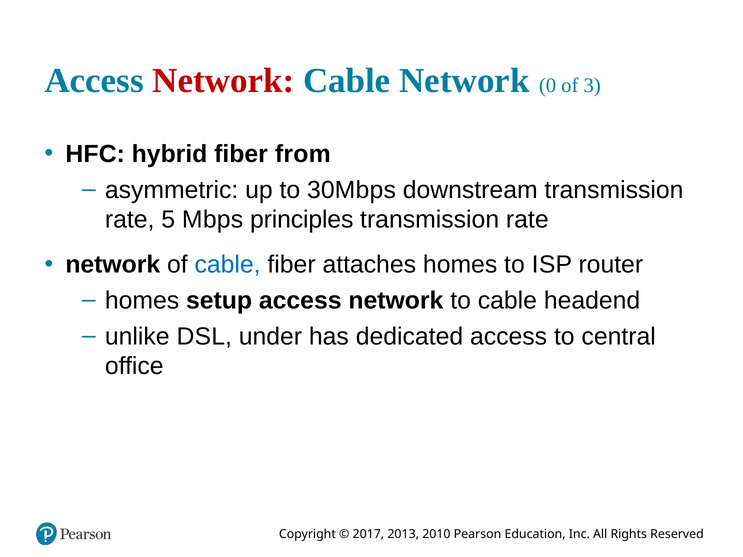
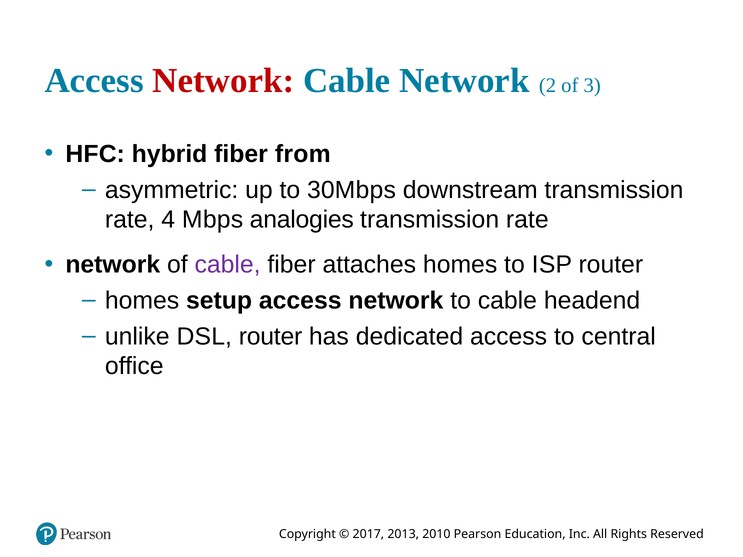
0: 0 -> 2
5: 5 -> 4
principles: principles -> analogies
cable at (228, 265) colour: blue -> purple
L under: under -> router
